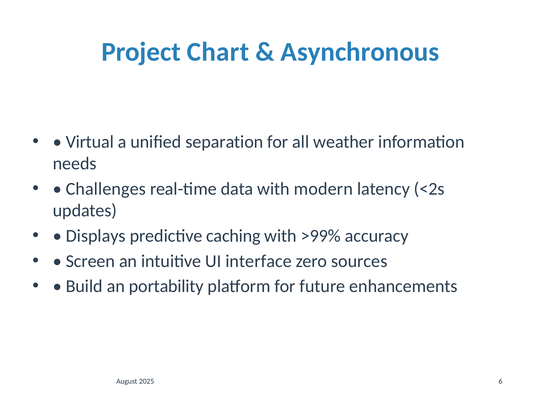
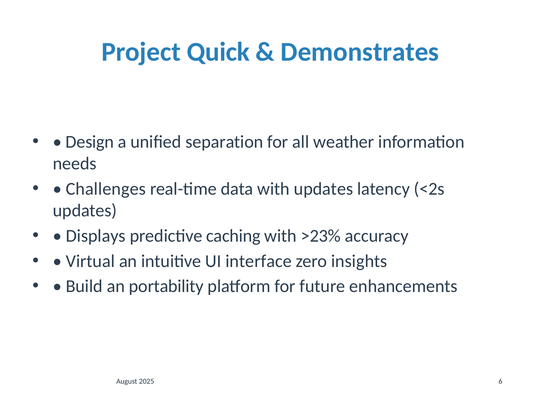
Chart: Chart -> Quick
Asynchronous: Asynchronous -> Demonstrates
Virtual: Virtual -> Design
with modern: modern -> updates
>99%: >99% -> >23%
Screen: Screen -> Virtual
sources: sources -> insights
